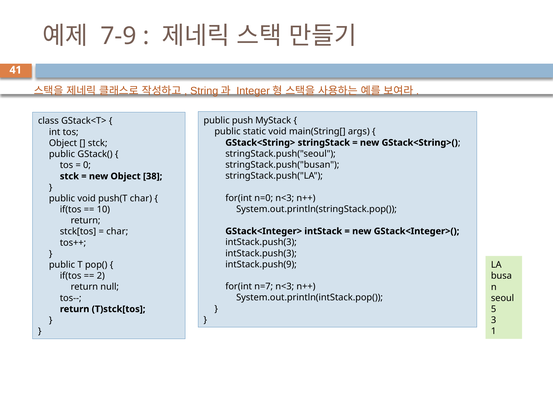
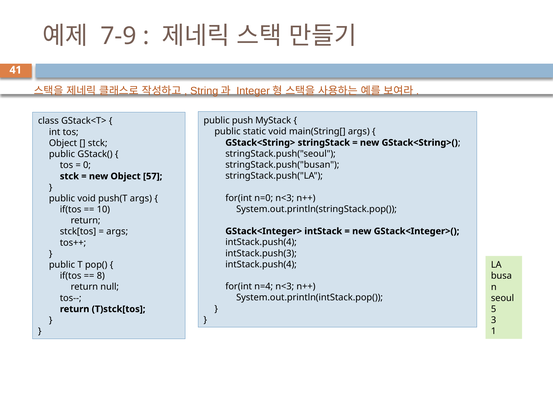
38: 38 -> 57
push(T char: char -> args
char at (117, 231): char -> args
intStack.push(3 at (261, 242): intStack.push(3 -> intStack.push(4
intStack.push(9 at (261, 264): intStack.push(9 -> intStack.push(4
2: 2 -> 8
n=7: n=7 -> n=4
